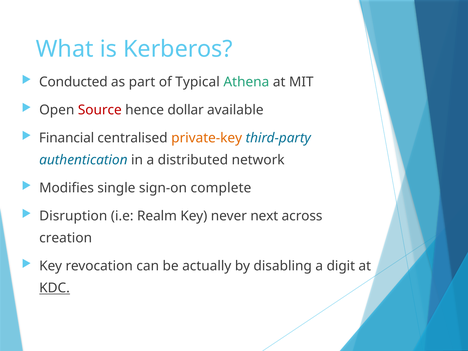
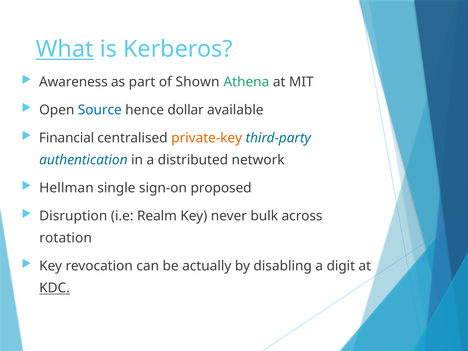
What underline: none -> present
Conducted: Conducted -> Awareness
Typical: Typical -> Shown
Source colour: red -> blue
Modifies: Modifies -> Hellman
complete: complete -> proposed
next: next -> bulk
creation: creation -> rotation
